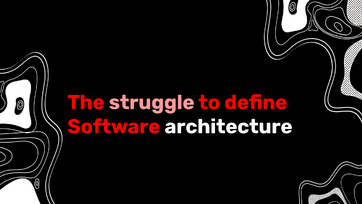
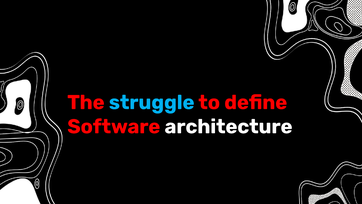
struggle colour: pink -> light blue
